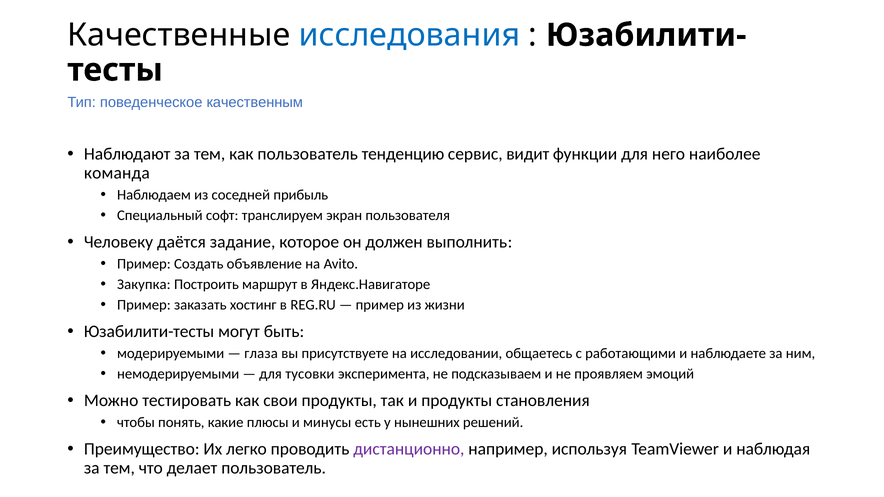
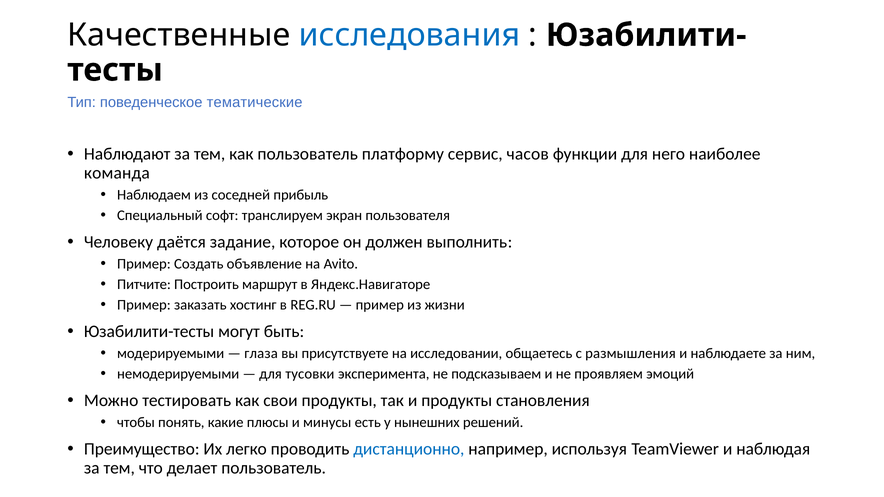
качественным: качественным -> тематические
тенденцию: тенденцию -> платформу
видит: видит -> часов
Закупка: Закупка -> Питчите
работающими: работающими -> размышления
дистанционно colour: purple -> blue
